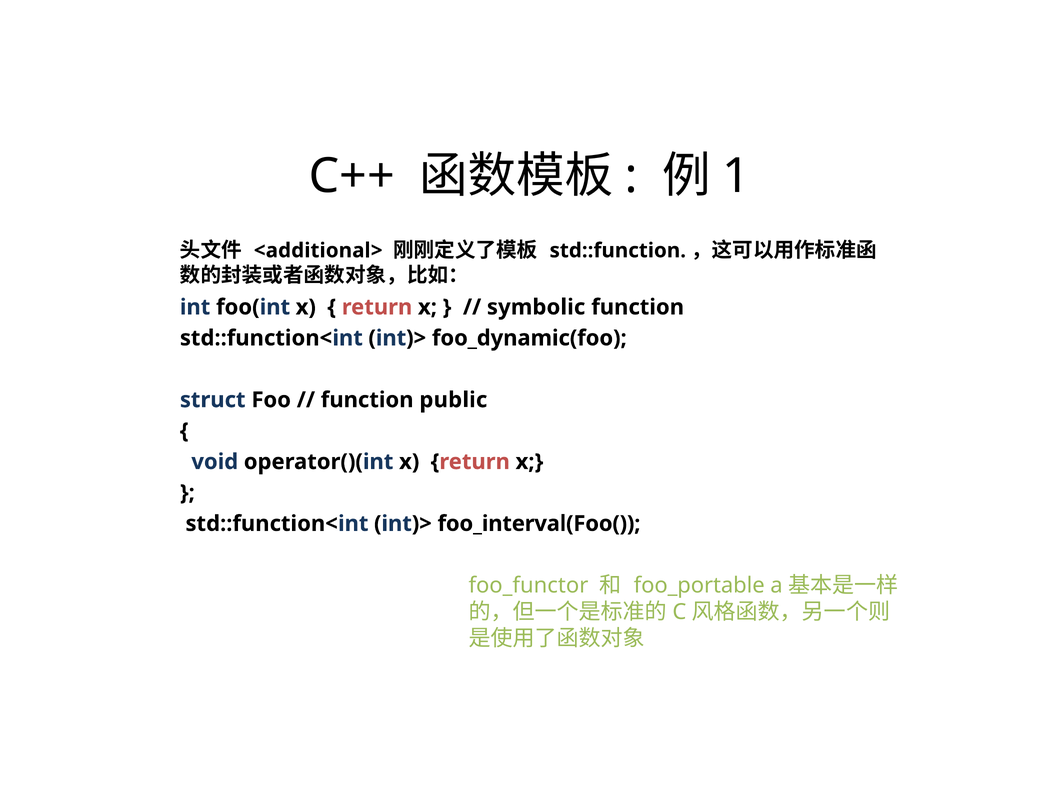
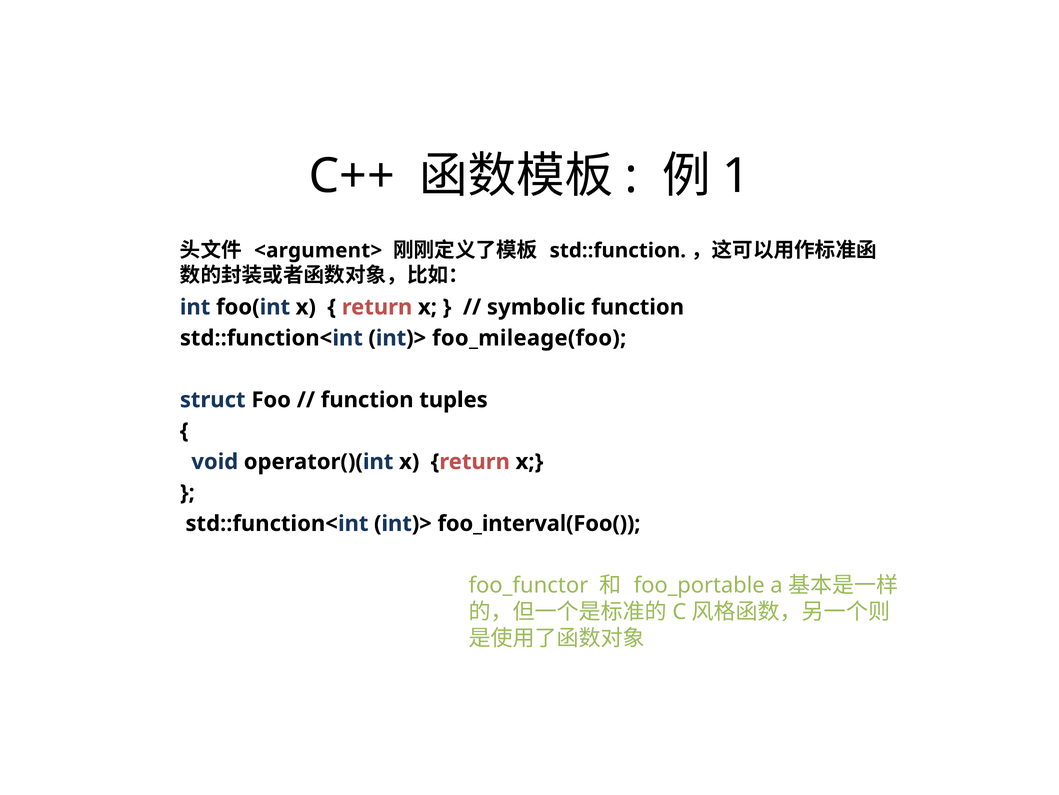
<additional>: <additional> -> <argument>
foo_dynamic(foo: foo_dynamic(foo -> foo_mileage(foo
public: public -> tuples
